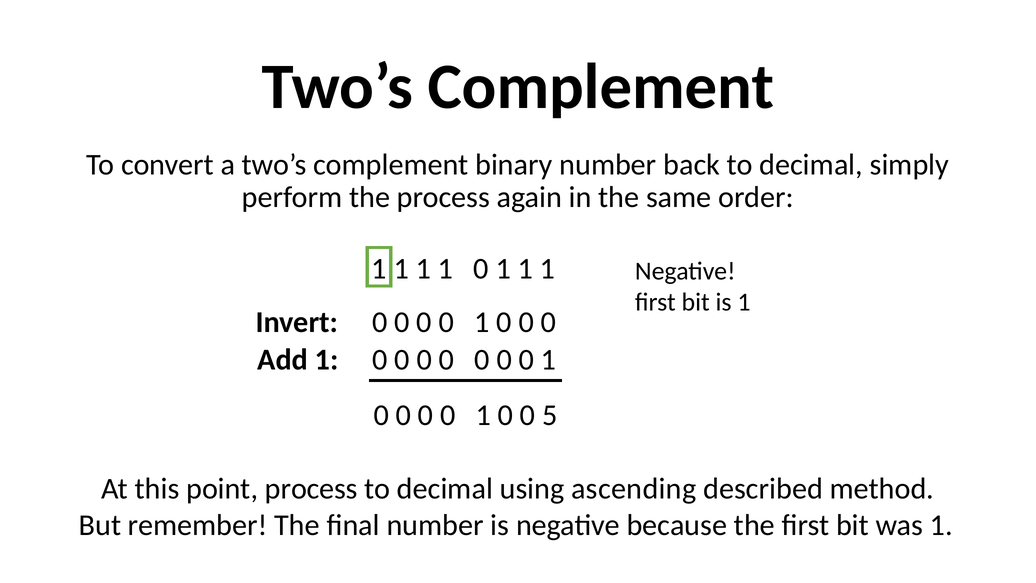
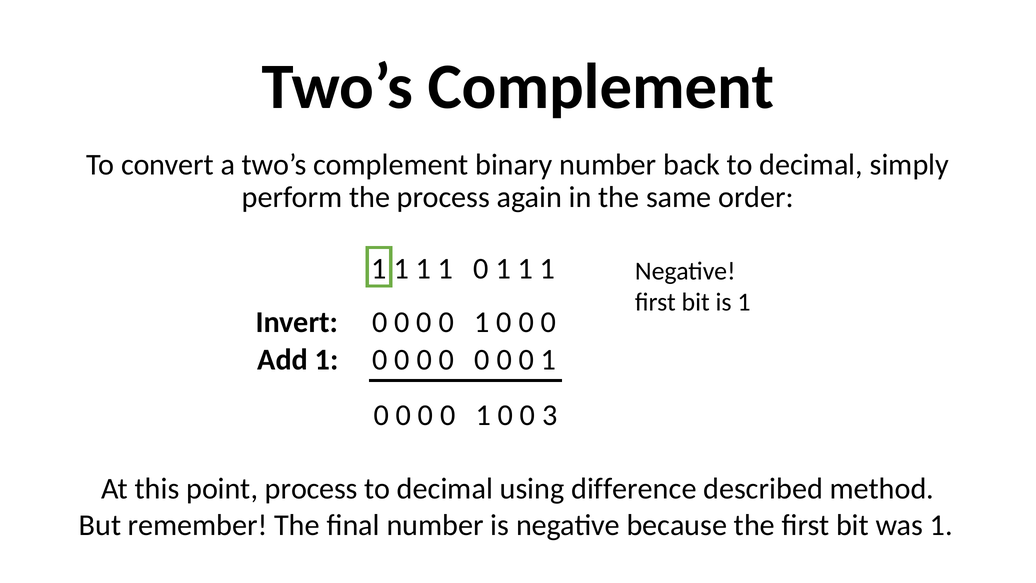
5: 5 -> 3
ascending: ascending -> difference
